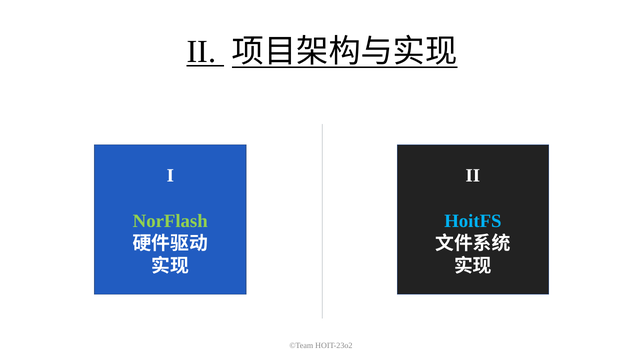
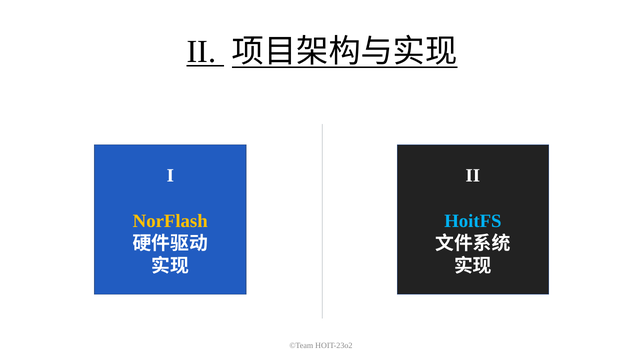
NorFlash colour: light green -> yellow
